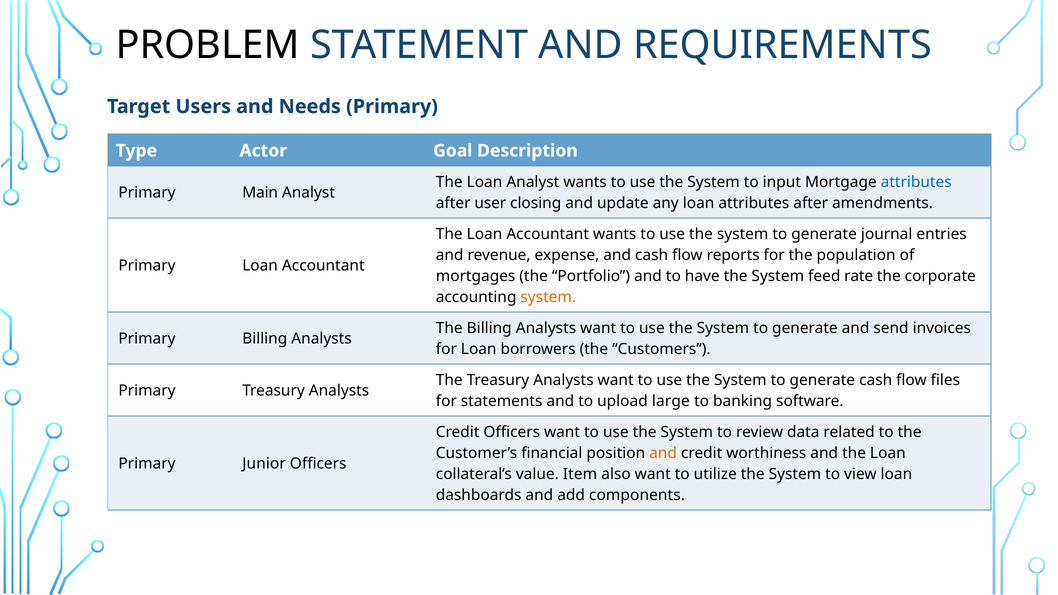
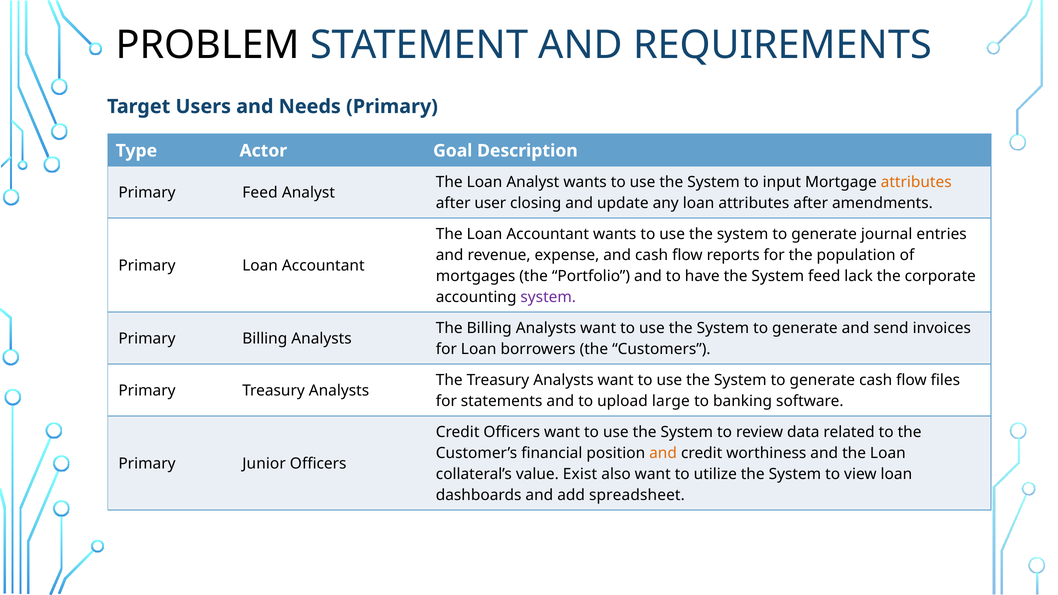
attributes at (916, 182) colour: blue -> orange
Primary Main: Main -> Feed
rate: rate -> lack
system at (548, 297) colour: orange -> purple
Item: Item -> Exist
components: components -> spreadsheet
